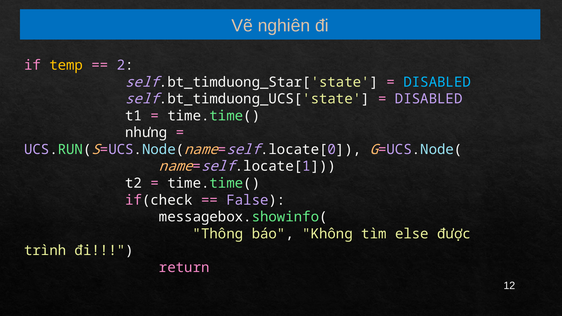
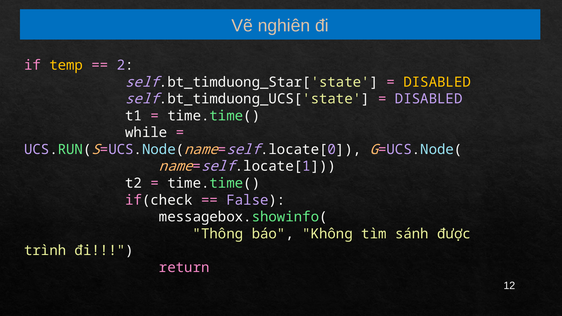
DISABLED at (437, 82) colour: light blue -> yellow
nhưng: nhưng -> while
else: else -> sánh
